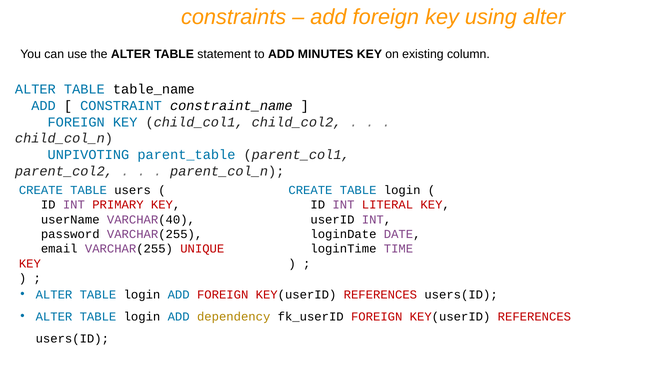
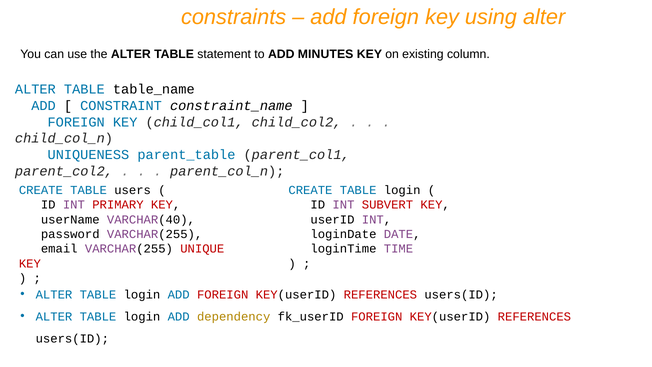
UNPIVOTING: UNPIVOTING -> UNIQUENESS
LITERAL: LITERAL -> SUBVERT
